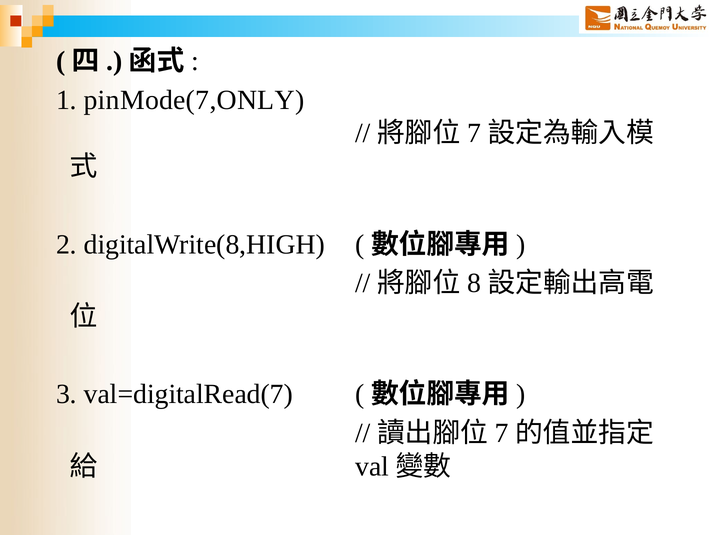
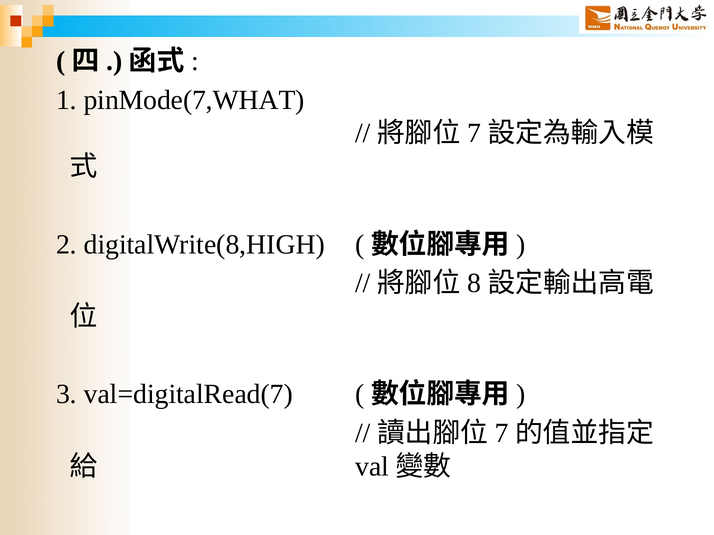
pinMode(7,ONLY: pinMode(7,ONLY -> pinMode(7,WHAT
